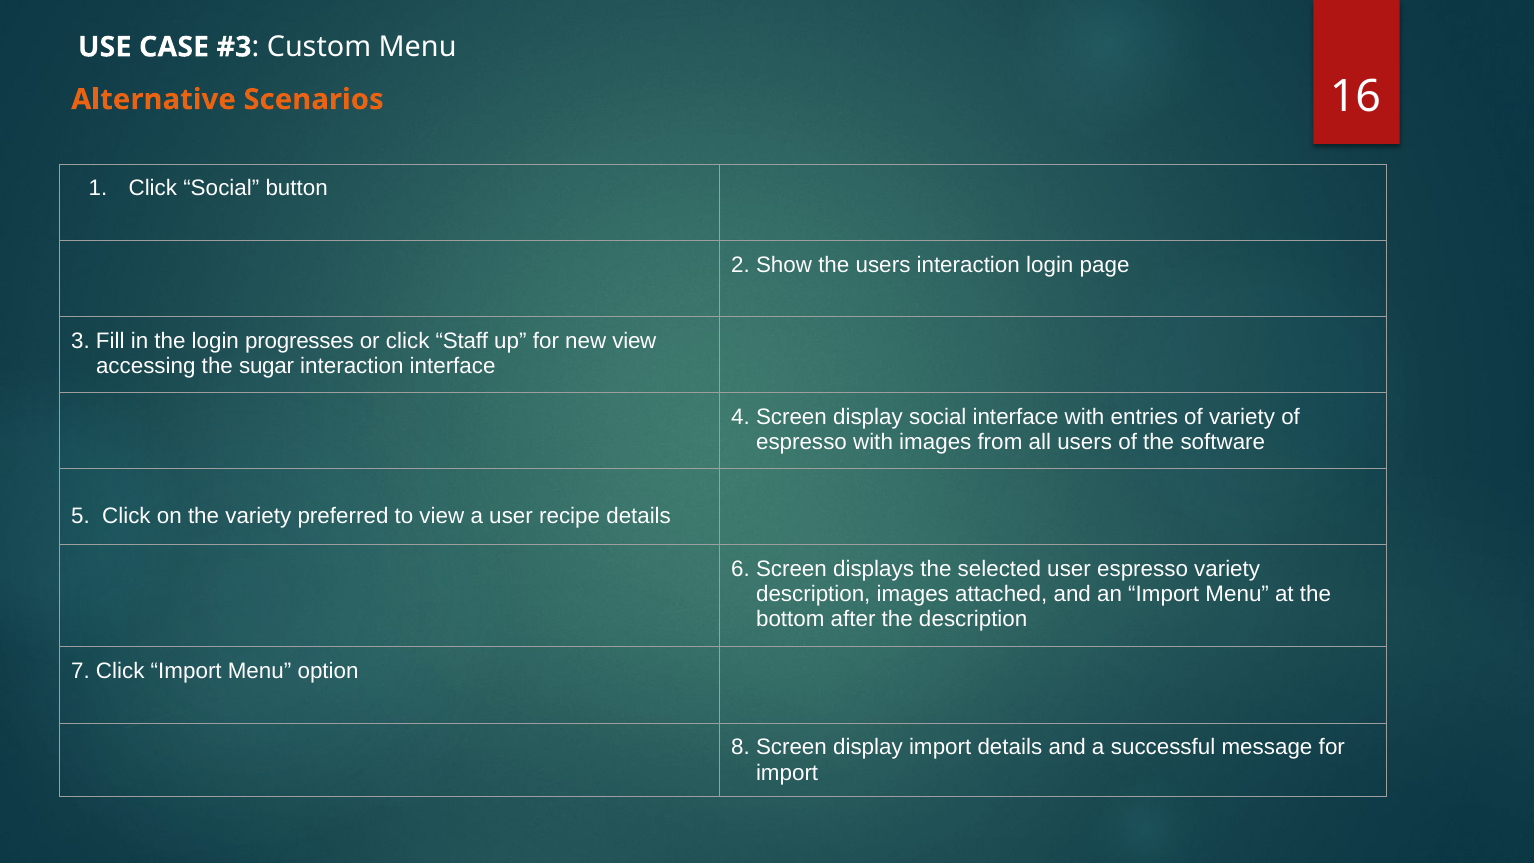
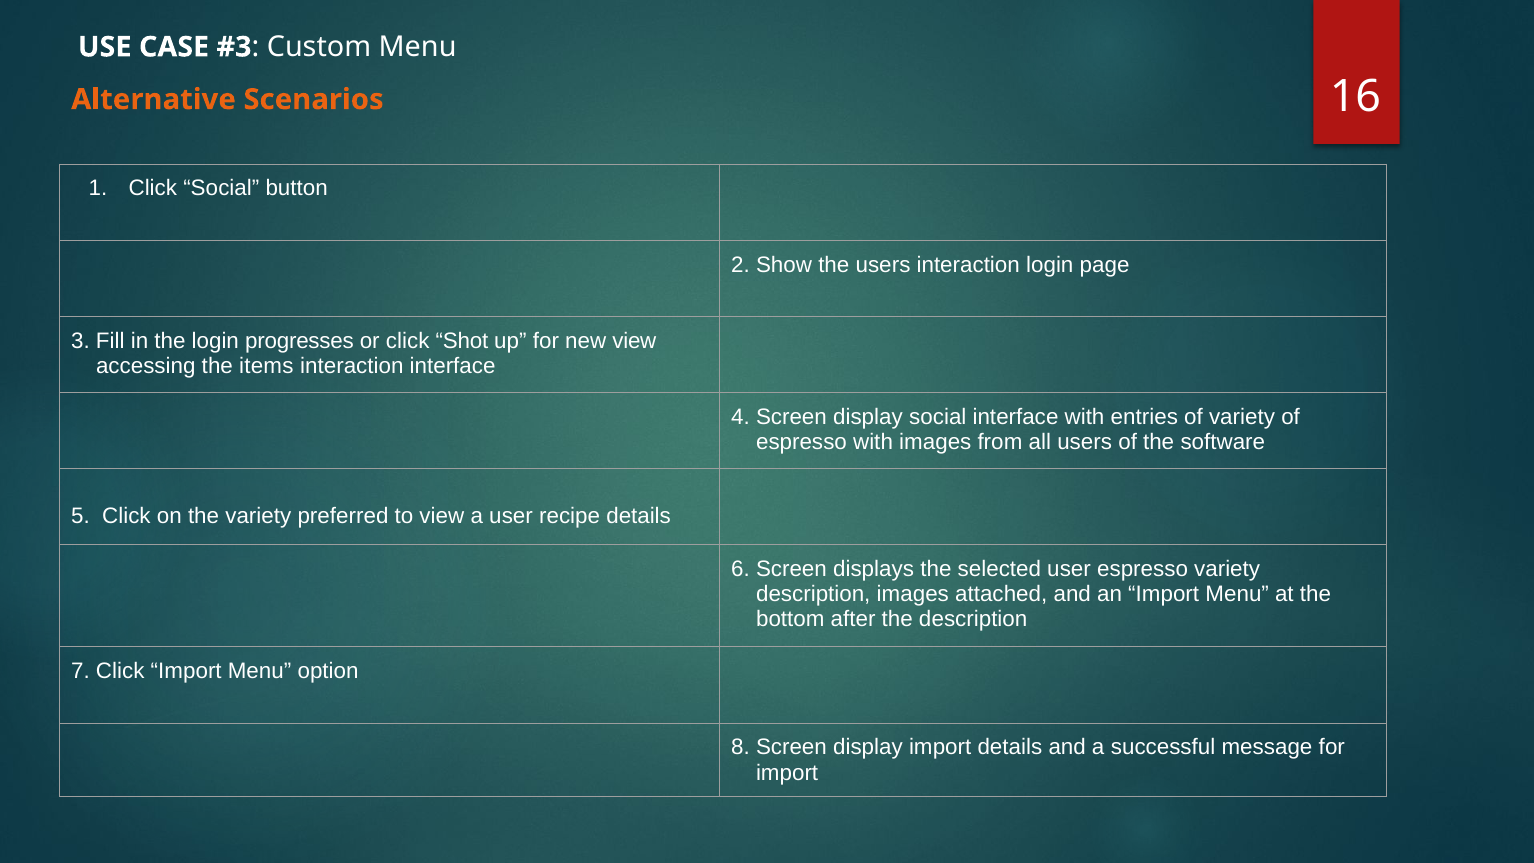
Staff: Staff -> Shot
sugar: sugar -> items
